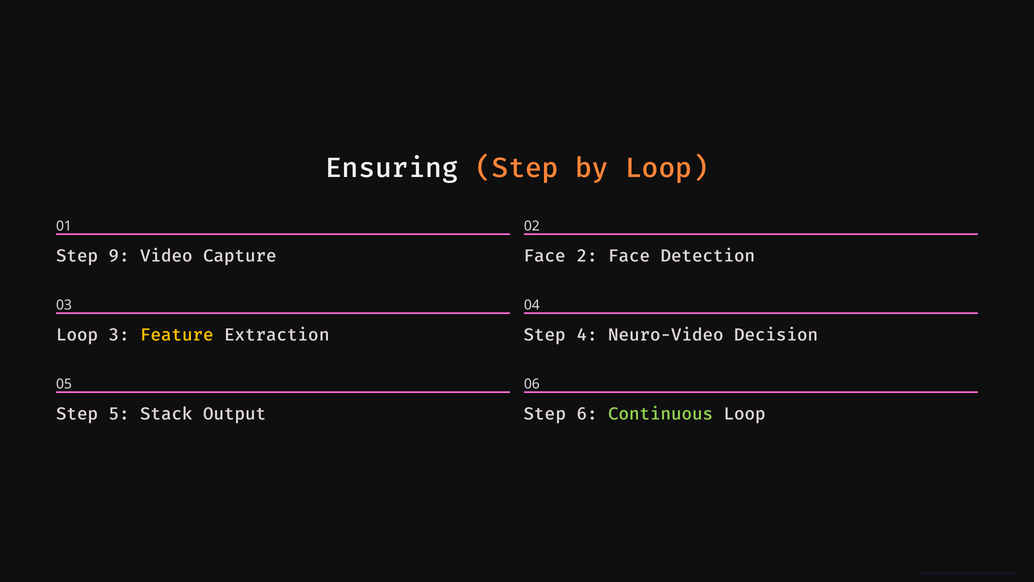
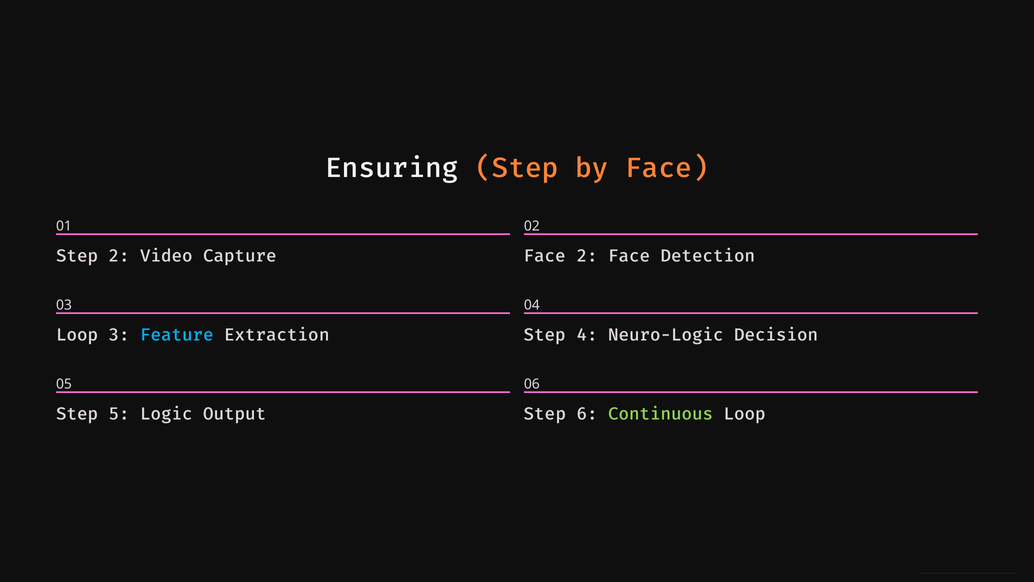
by Loop: Loop -> Face
Step 9: 9 -> 2
Feature colour: yellow -> light blue
Neuro-Video: Neuro-Video -> Neuro-Logic
Stack: Stack -> Logic
